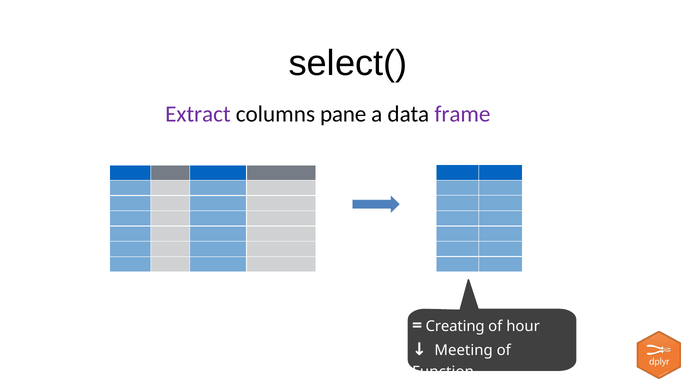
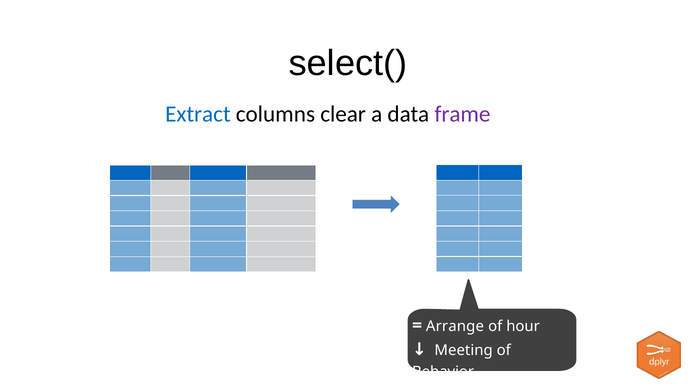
Extract colour: purple -> blue
pane: pane -> clear
Creating: Creating -> Arrange
Function: Function -> Behavior
